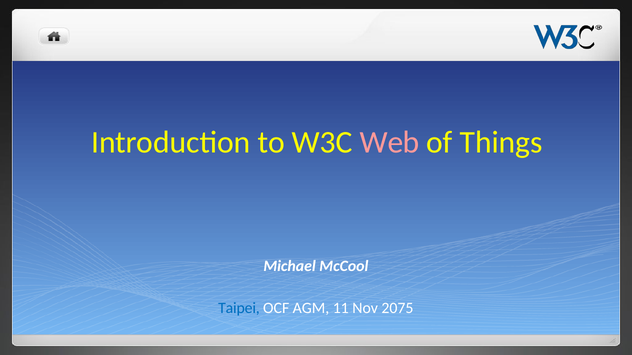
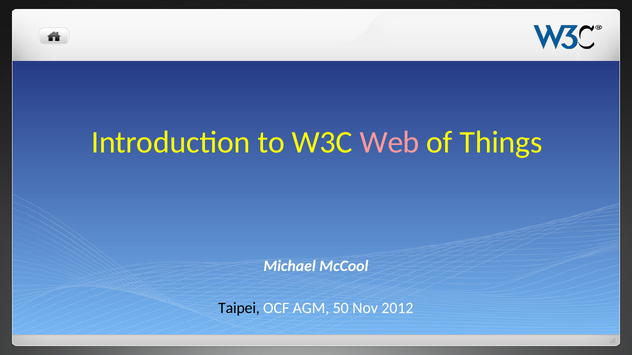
Taipei colour: blue -> black
11: 11 -> 50
2075: 2075 -> 2012
